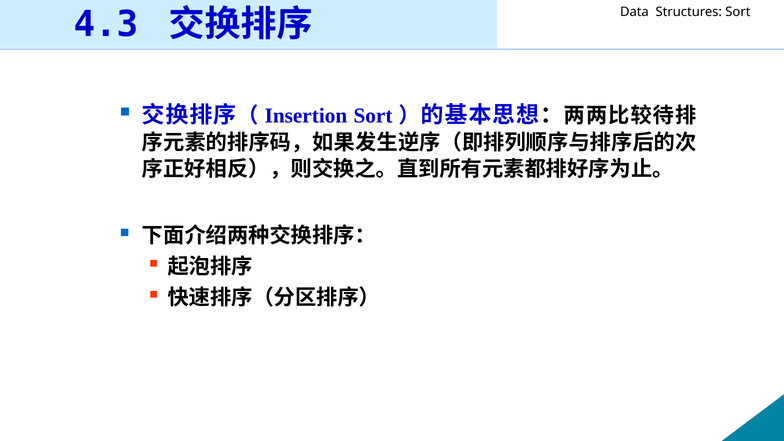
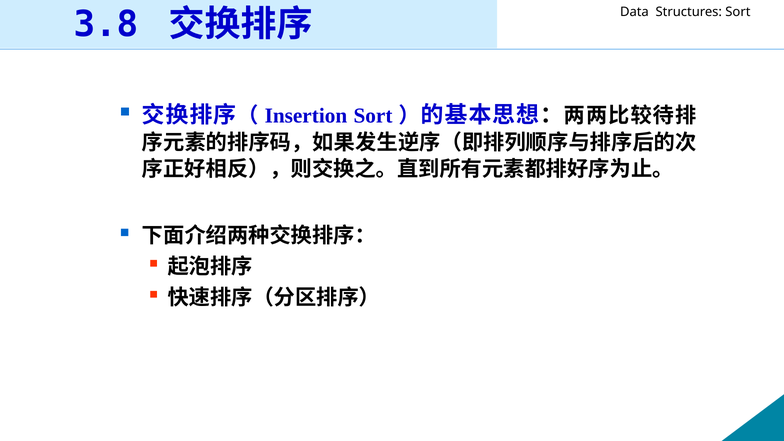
4.3: 4.3 -> 3.8
